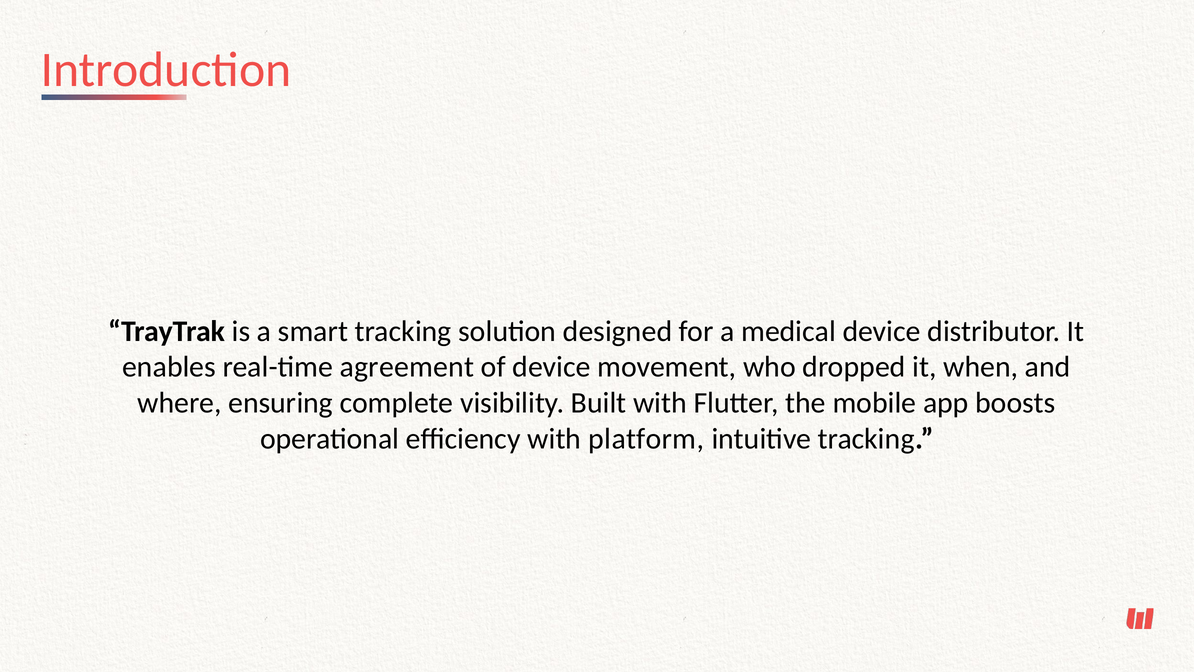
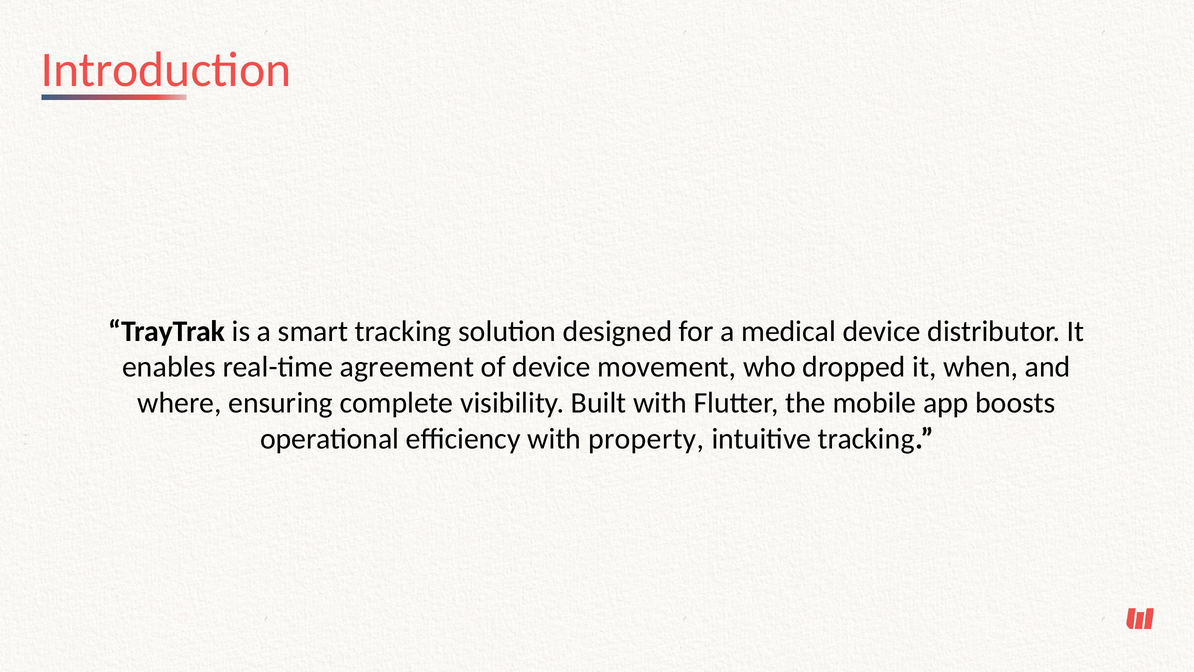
platform: platform -> property
